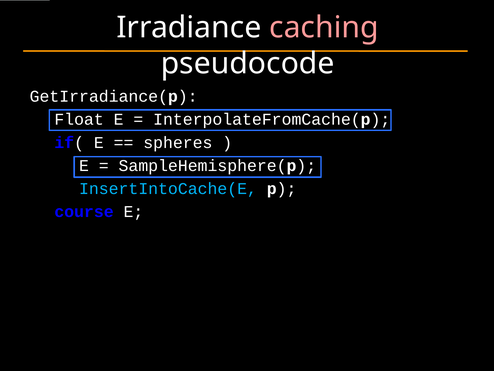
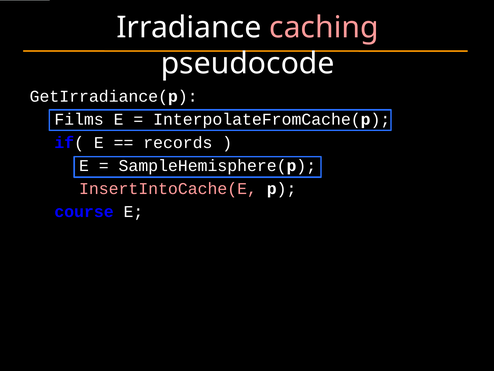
Float: Float -> Films
spheres: spheres -> records
InsertIntoCache(E colour: light blue -> pink
